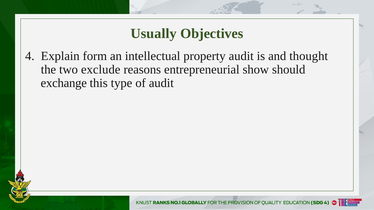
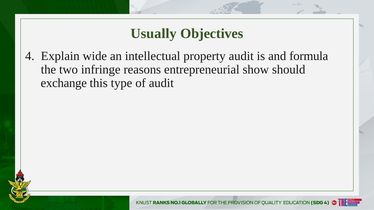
form: form -> wide
thought: thought -> formula
exclude: exclude -> infringe
